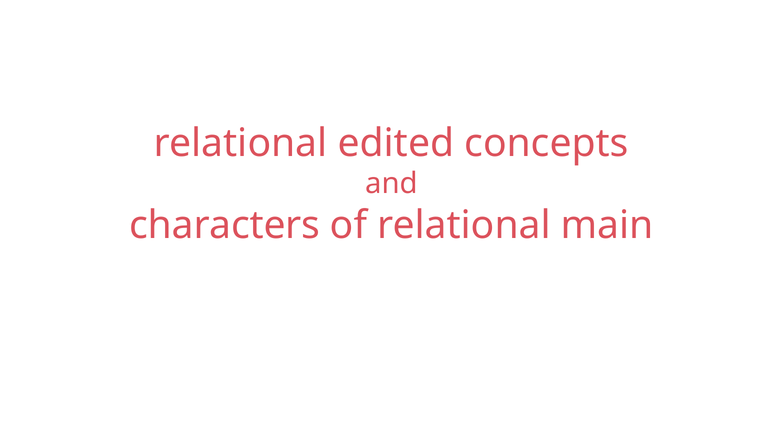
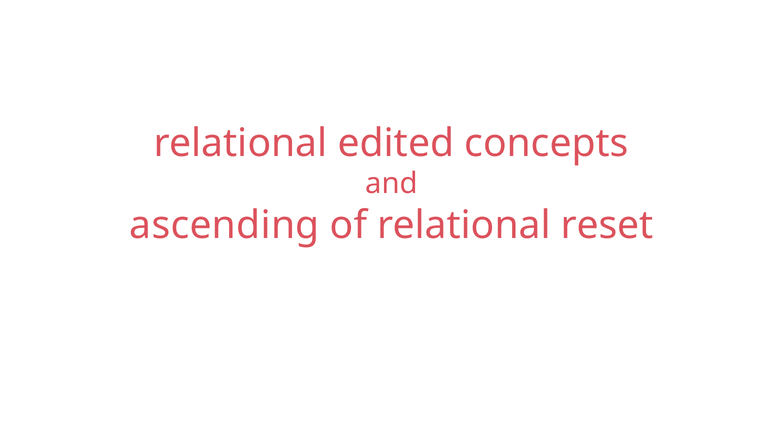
characters: characters -> ascending
main: main -> reset
